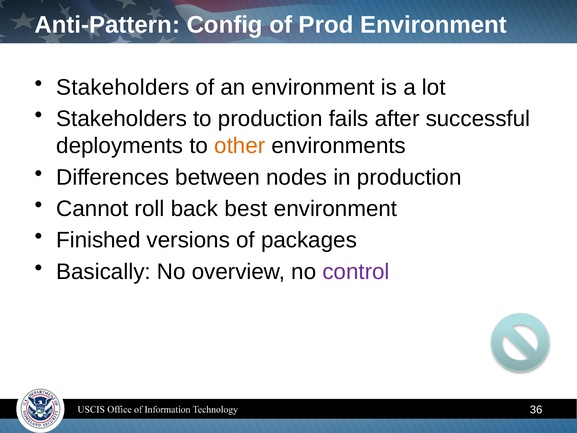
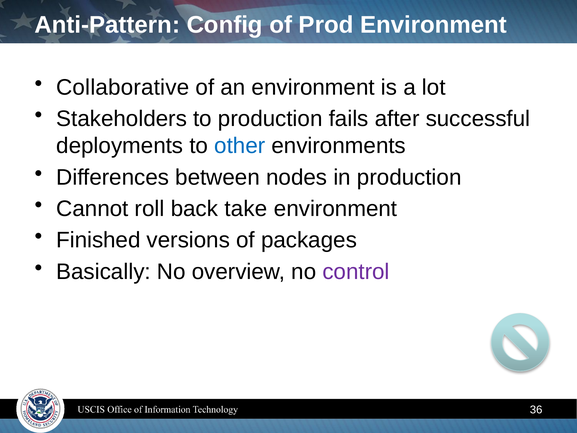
Stakeholders at (123, 87): Stakeholders -> Collaborative
other colour: orange -> blue
best: best -> take
